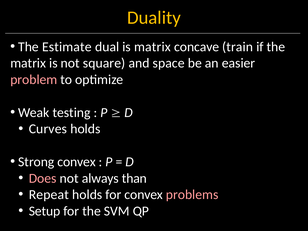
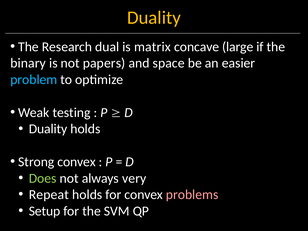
Estimate: Estimate -> Research
train: train -> large
matrix at (28, 63): matrix -> binary
square: square -> papers
problem colour: pink -> light blue
Curves at (48, 129): Curves -> Duality
Does colour: pink -> light green
than: than -> very
